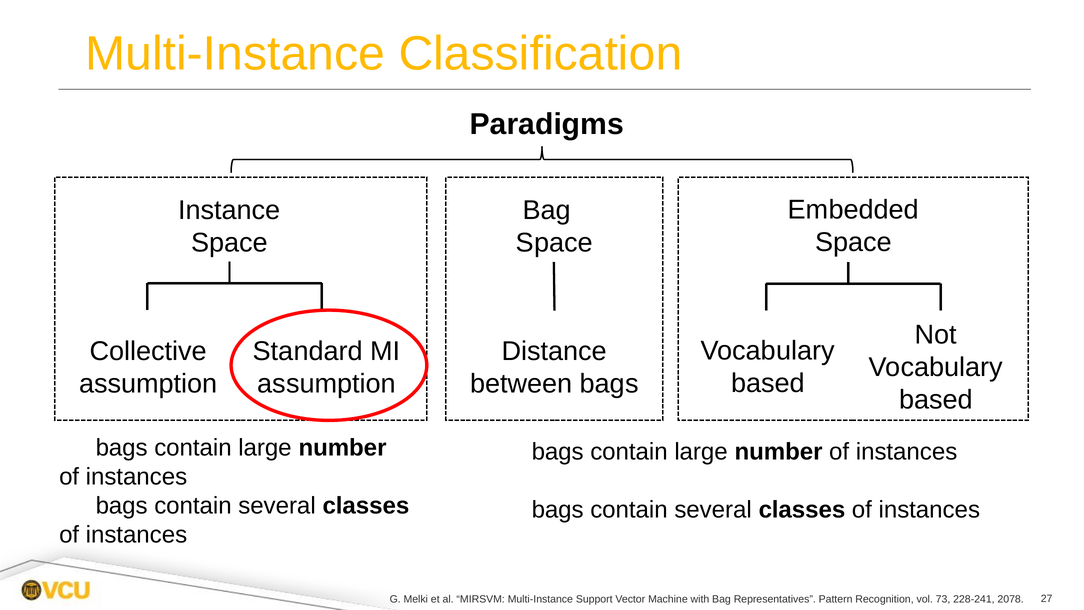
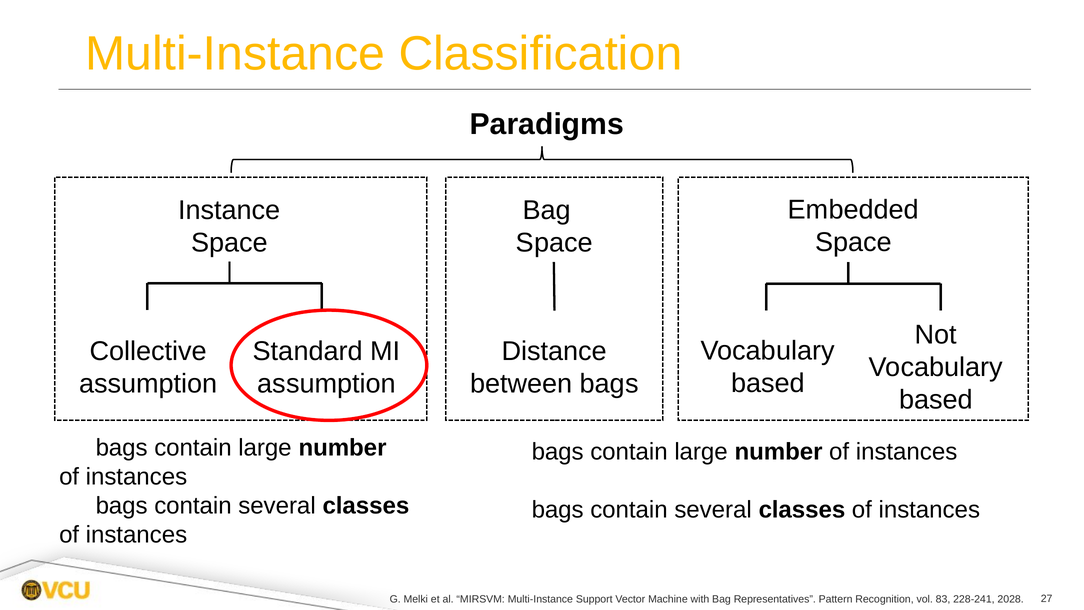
73: 73 -> 83
2078: 2078 -> 2028
